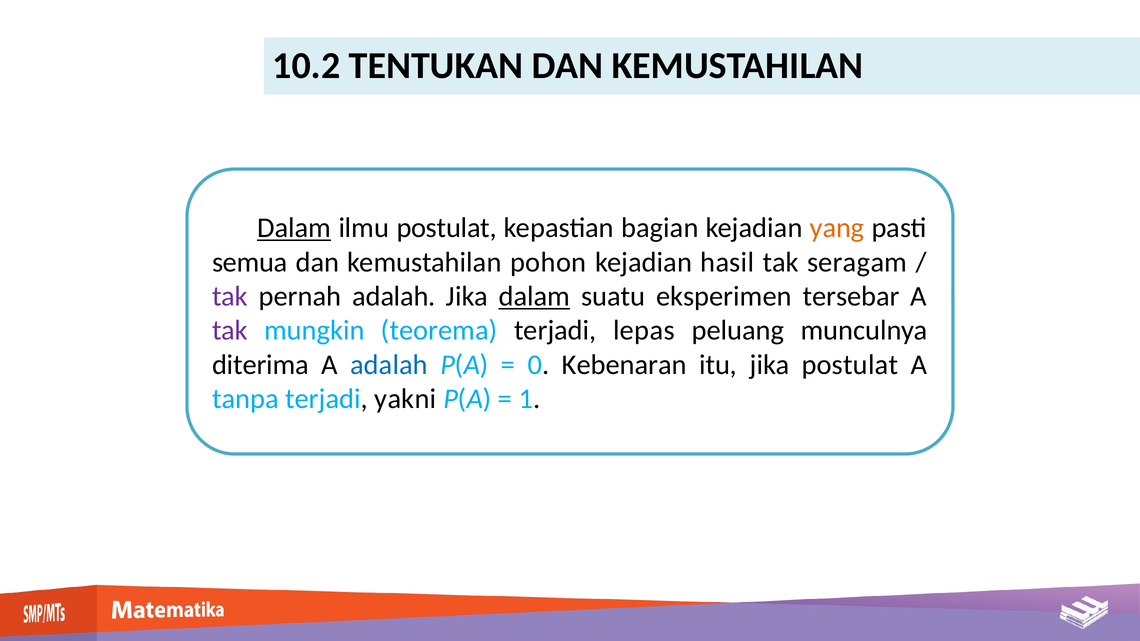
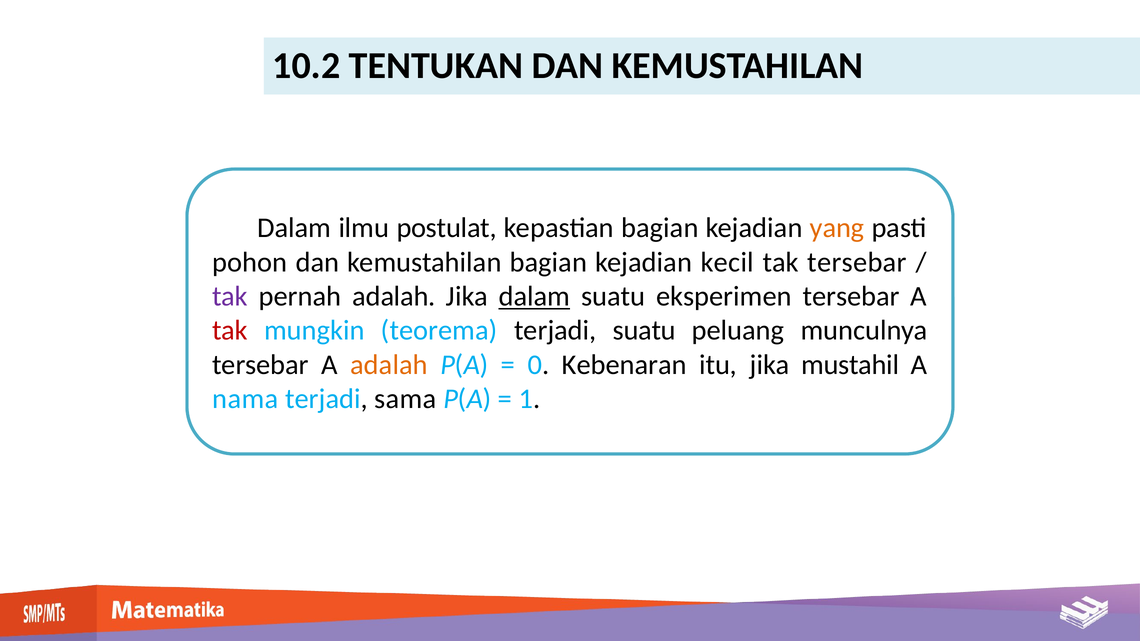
Dalam at (294, 228) underline: present -> none
semua: semua -> pohon
kemustahilan pohon: pohon -> bagian
hasil: hasil -> kecil
tak seragam: seragam -> tersebar
tak at (230, 331) colour: purple -> red
terjadi lepas: lepas -> suatu
diterima at (260, 365): diterima -> tersebar
adalah at (389, 365) colour: blue -> orange
jika postulat: postulat -> mustahil
tanpa: tanpa -> nama
yakni: yakni -> sama
